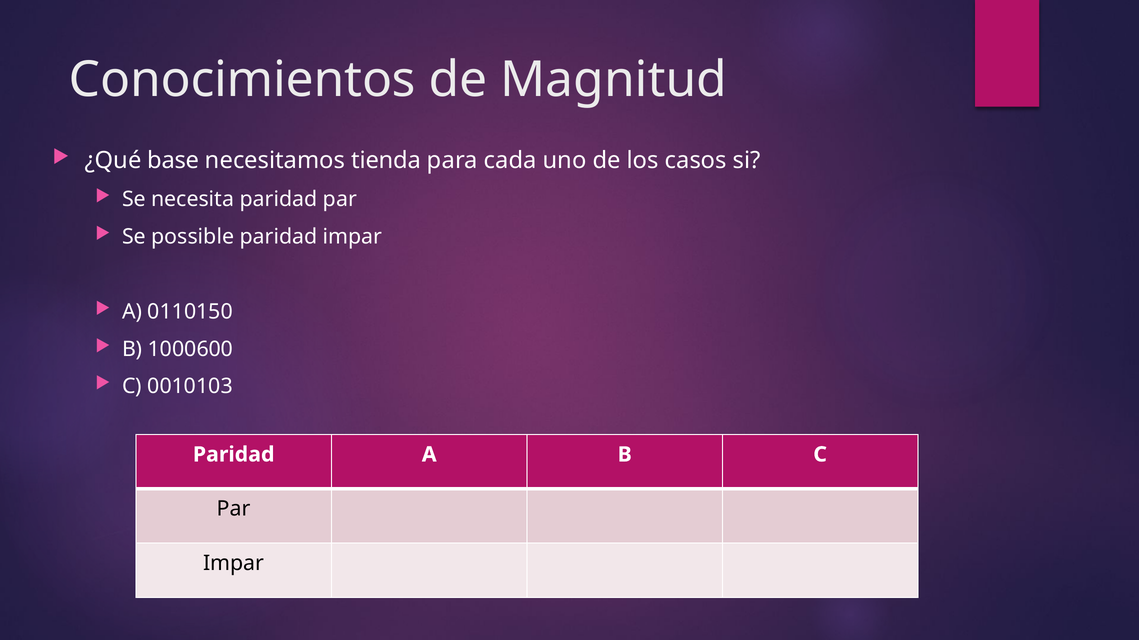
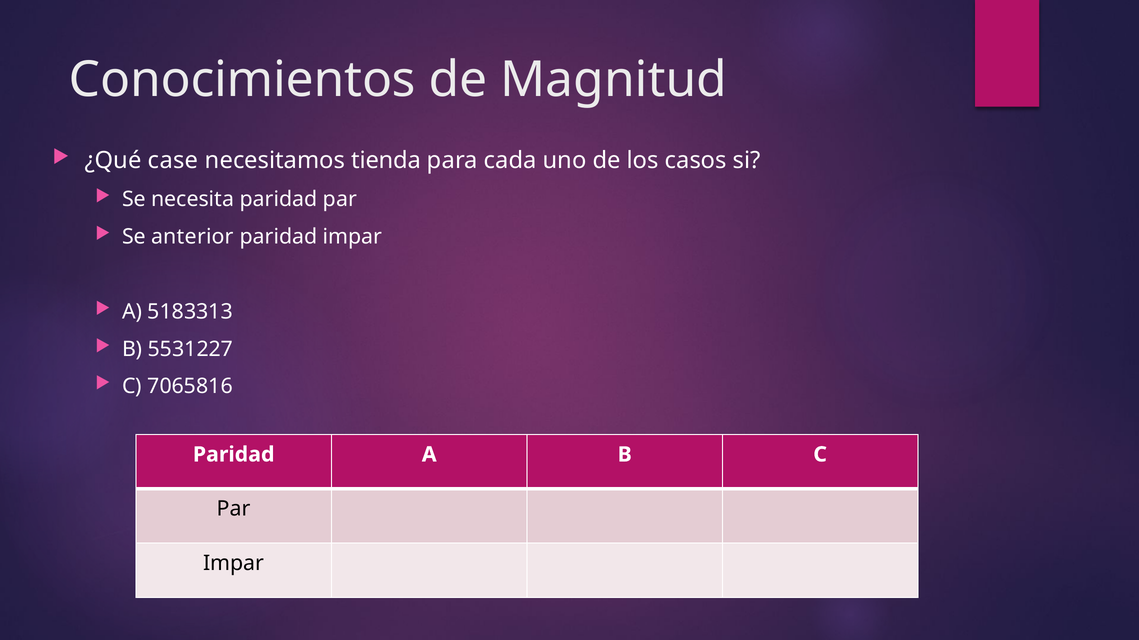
base: base -> case
possible: possible -> anterior
0110150: 0110150 -> 5183313
1000600: 1000600 -> 5531227
0010103: 0010103 -> 7065816
